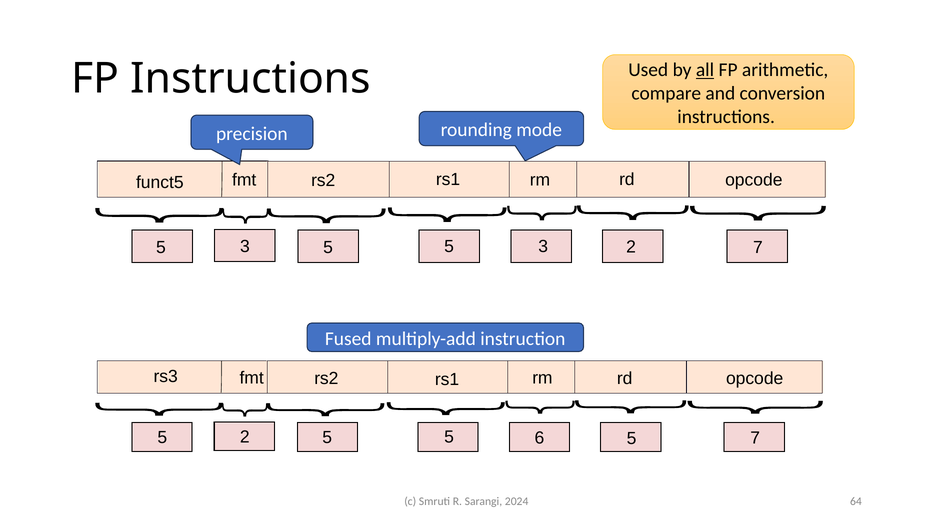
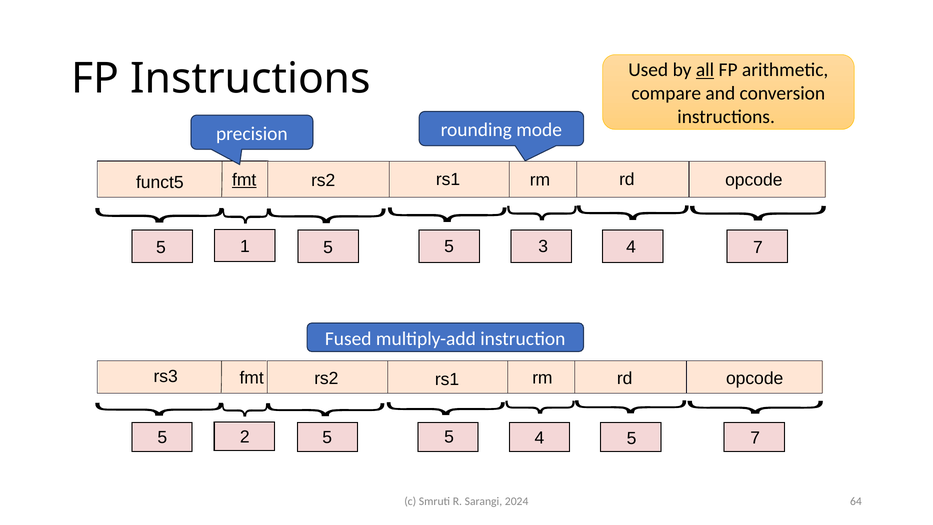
fmt at (244, 180) underline: none -> present
5 3: 3 -> 1
3 2: 2 -> 4
2 6: 6 -> 4
